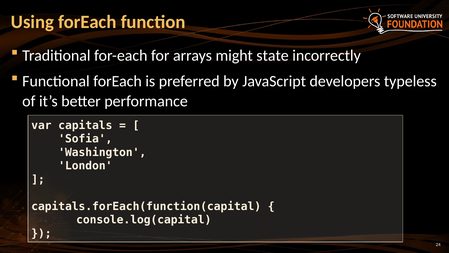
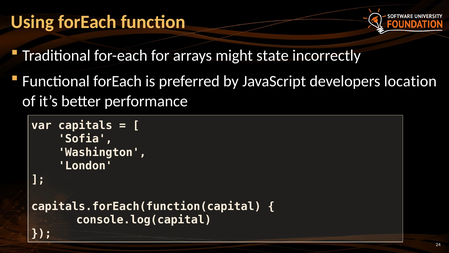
typeless: typeless -> location
